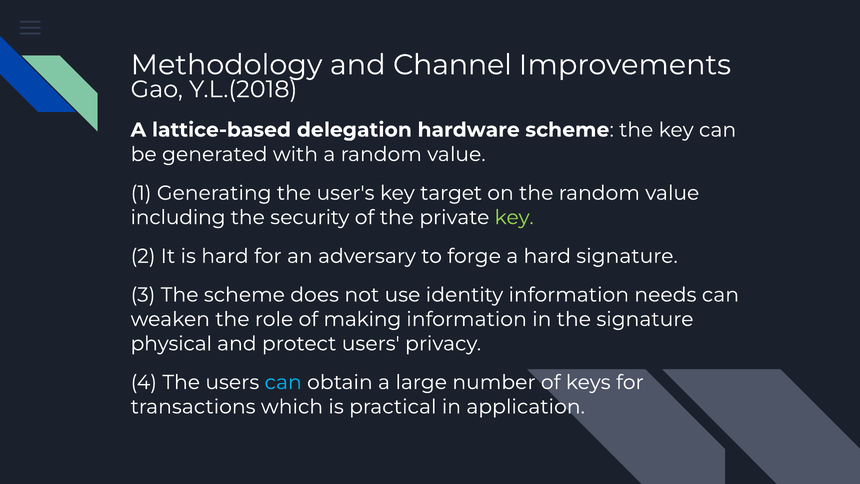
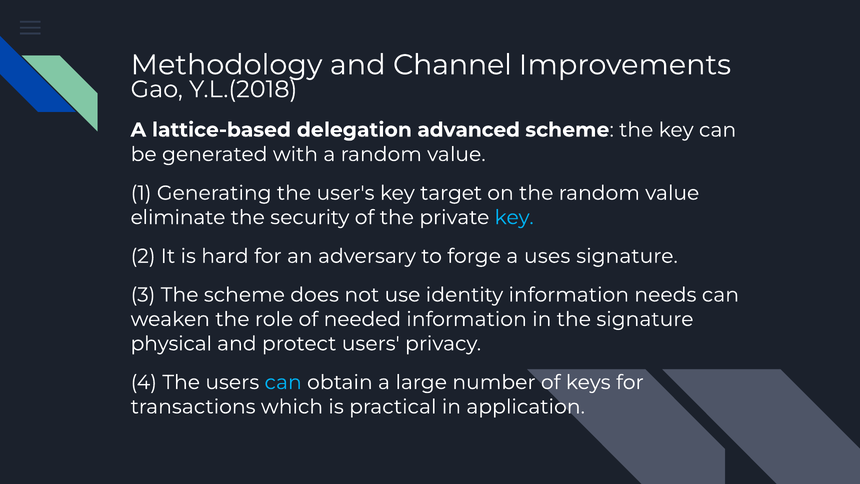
hardware: hardware -> advanced
including: including -> eliminate
key at (514, 217) colour: light green -> light blue
a hard: hard -> uses
making: making -> needed
